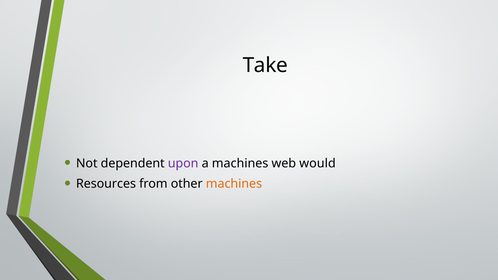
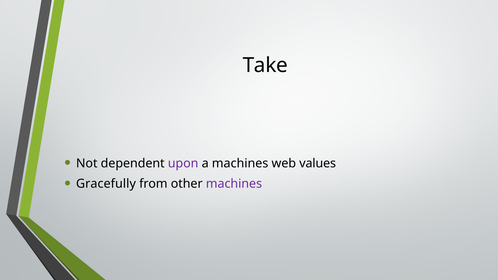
would: would -> values
Resources: Resources -> Gracefully
machines at (234, 184) colour: orange -> purple
